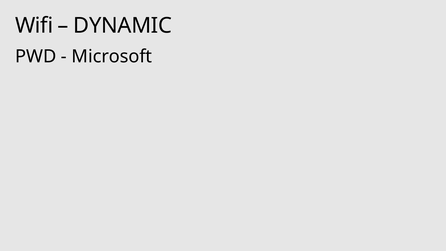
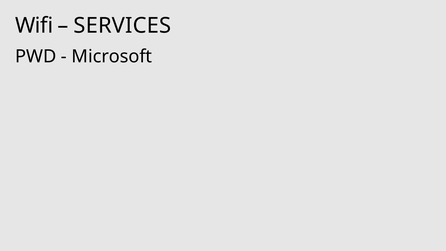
DYNAMIC: DYNAMIC -> SERVICES
